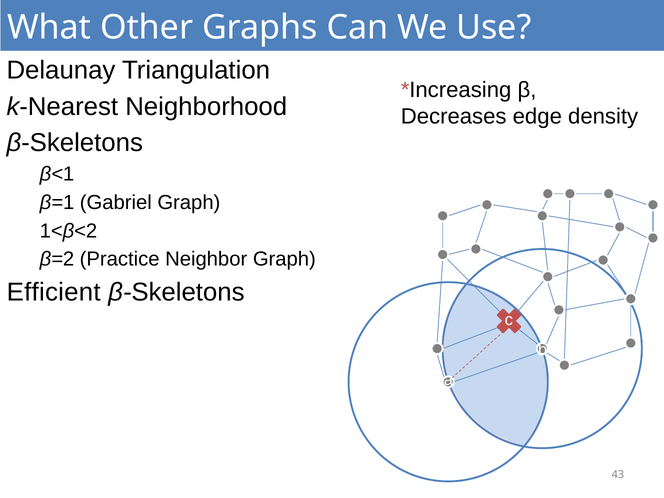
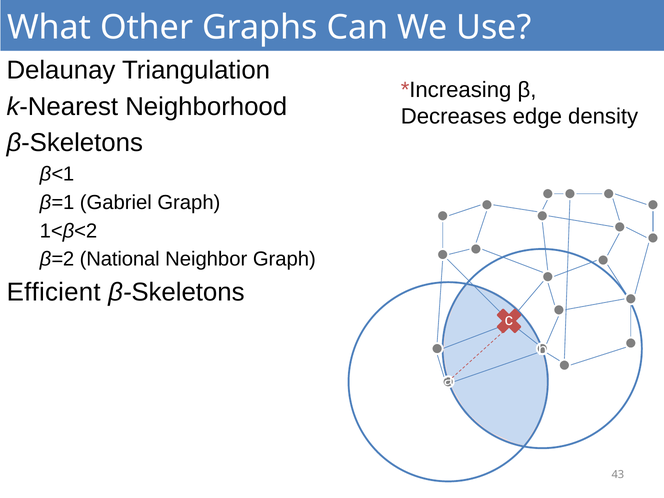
Practice: Practice -> National
